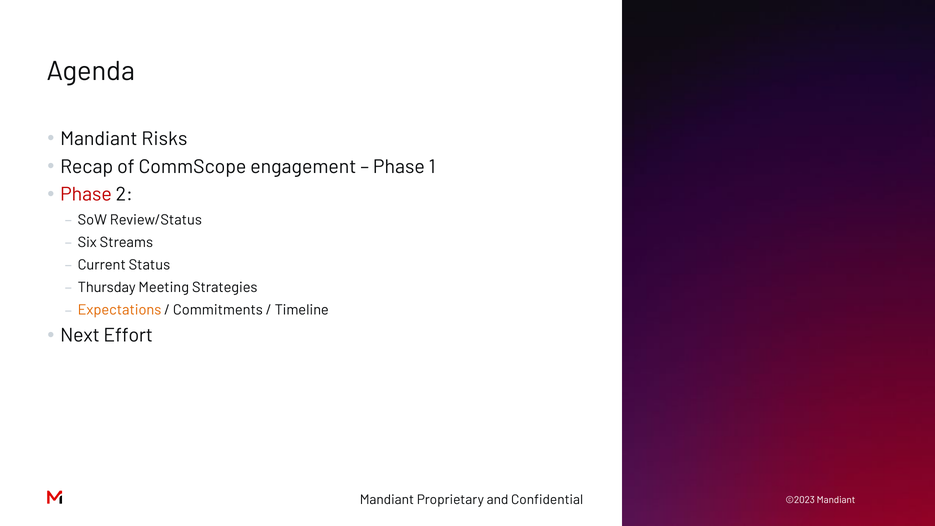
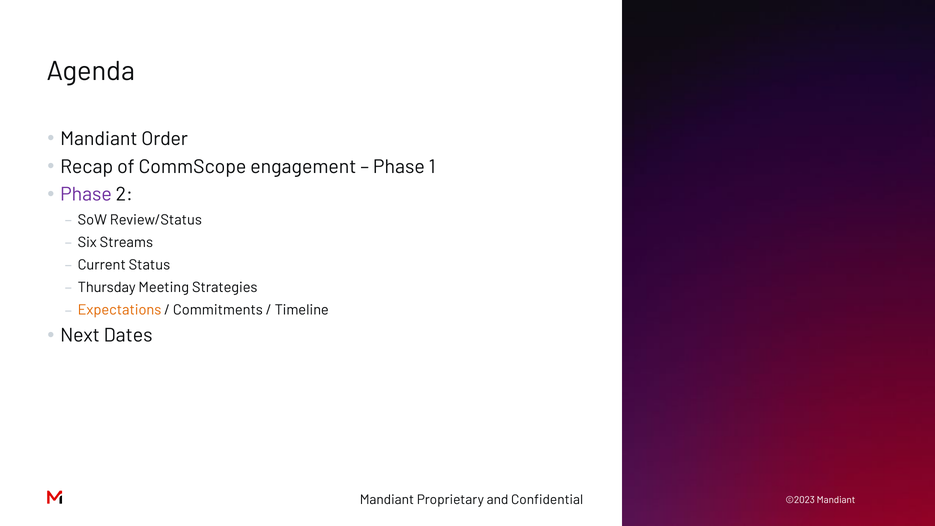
Risks: Risks -> Order
Phase at (86, 194) colour: red -> purple
Effort: Effort -> Dates
